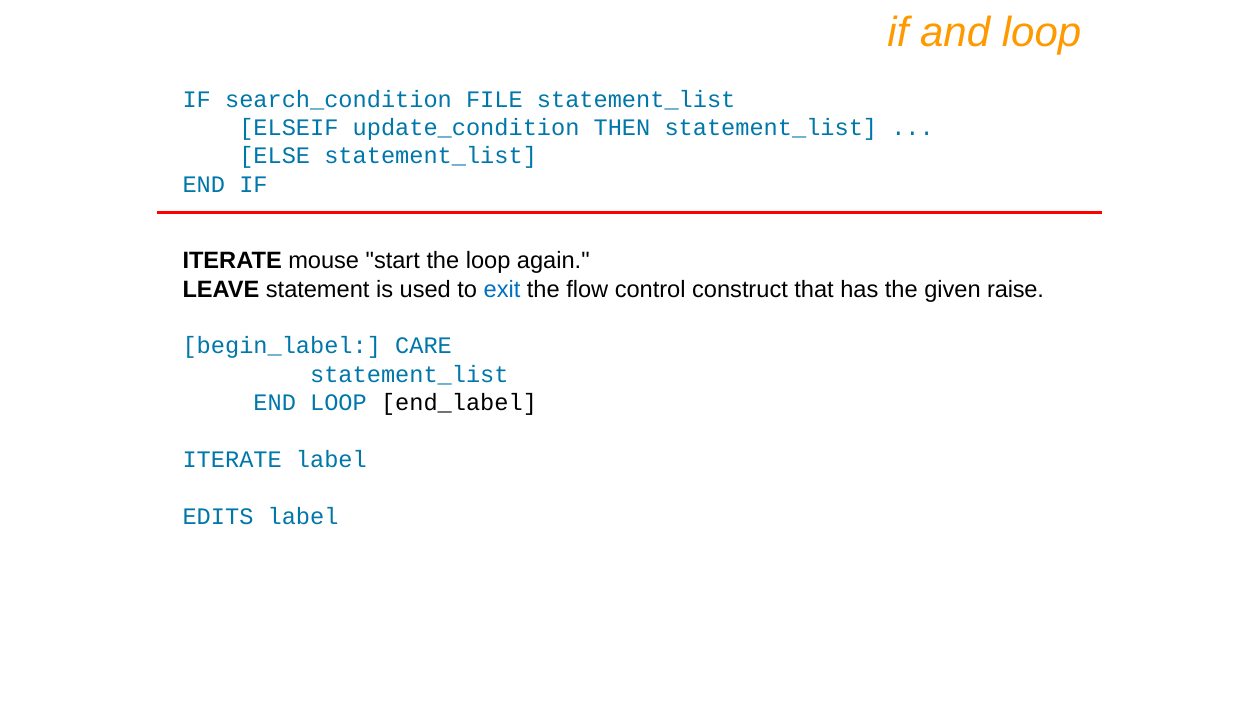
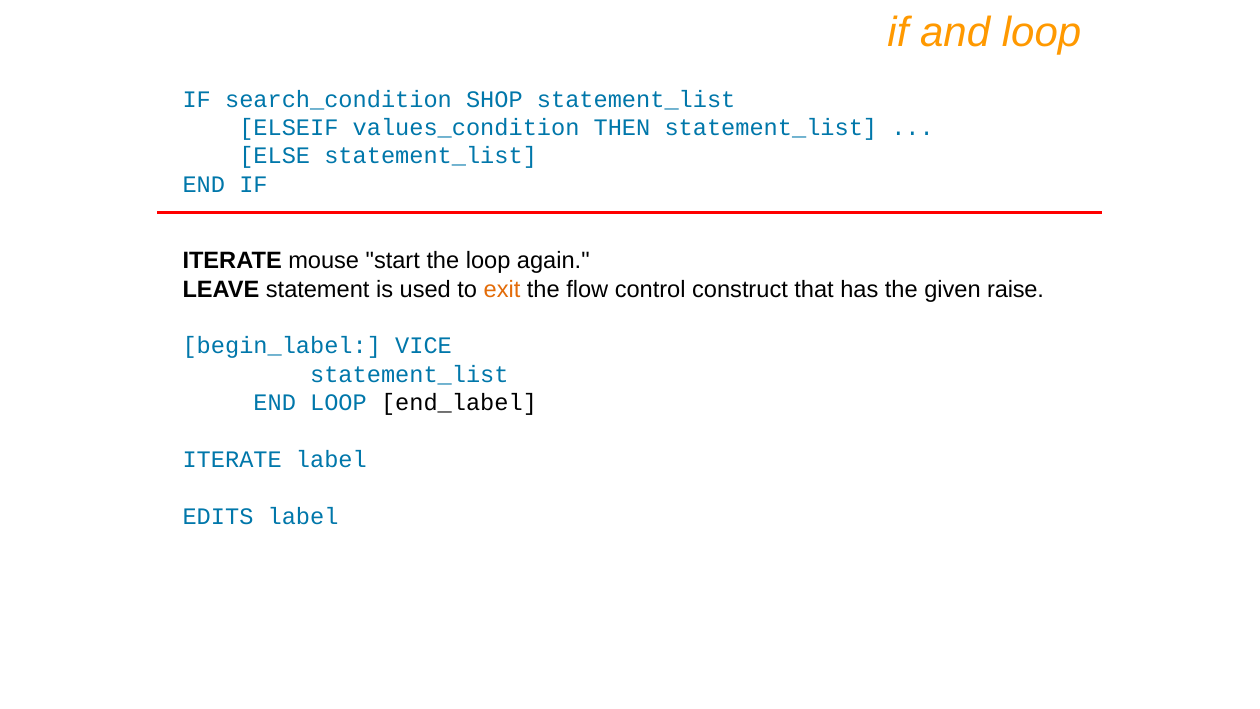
FILE: FILE -> SHOP
update_condition: update_condition -> values_condition
exit colour: blue -> orange
CARE: CARE -> VICE
